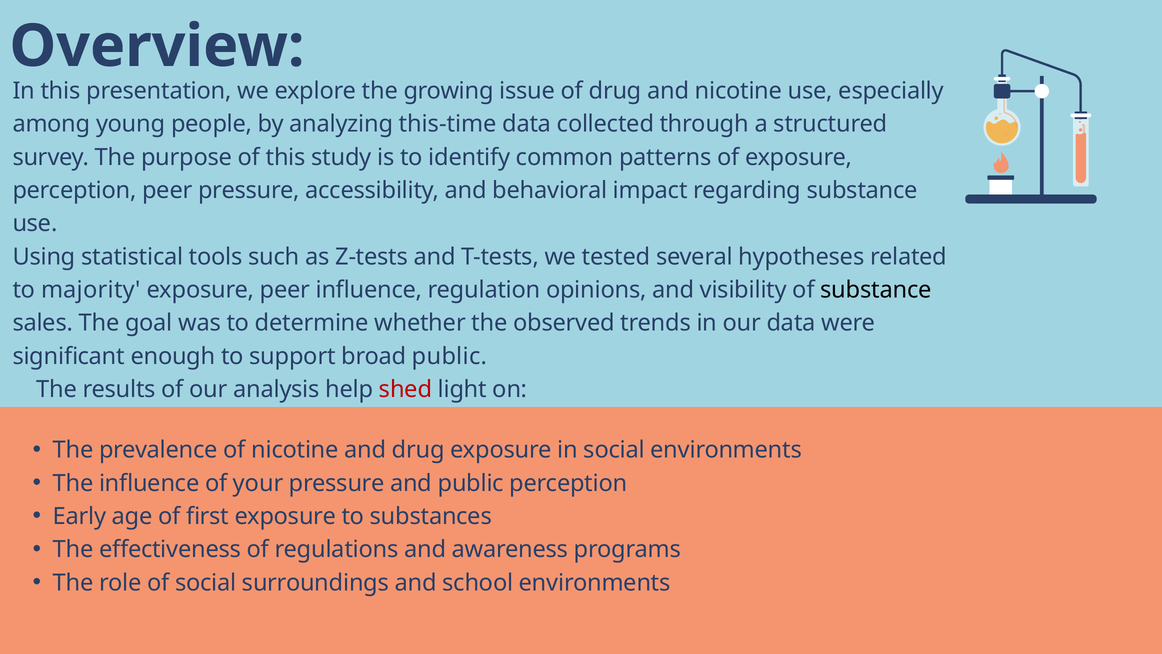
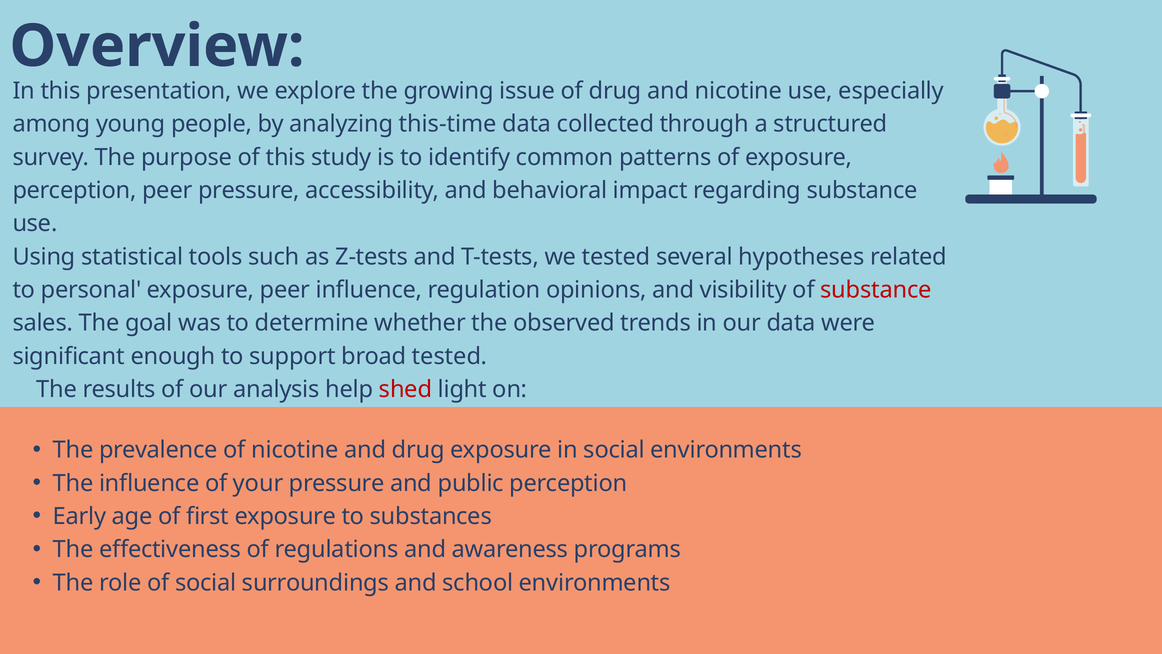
majority: majority -> personal
substance at (876, 290) colour: black -> red
broad public: public -> tested
